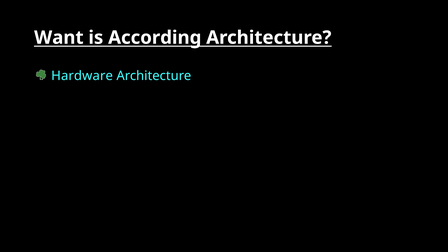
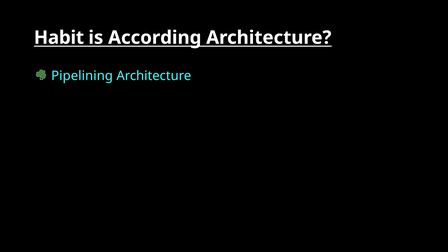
Want: Want -> Habit
Hardware: Hardware -> Pipelining
